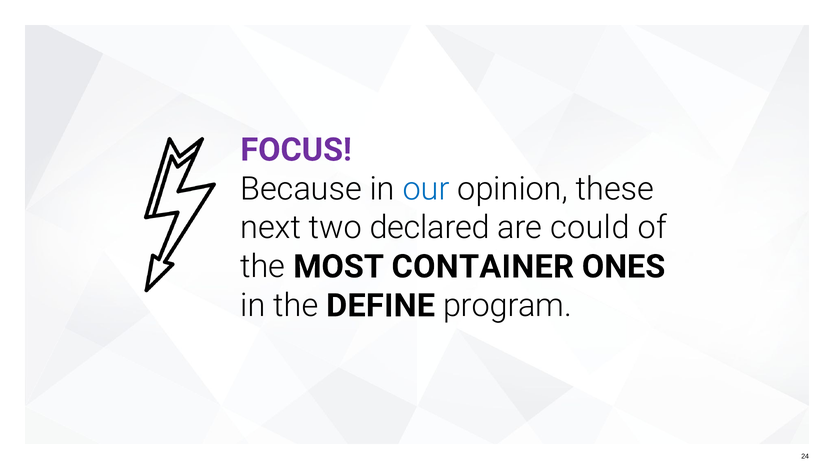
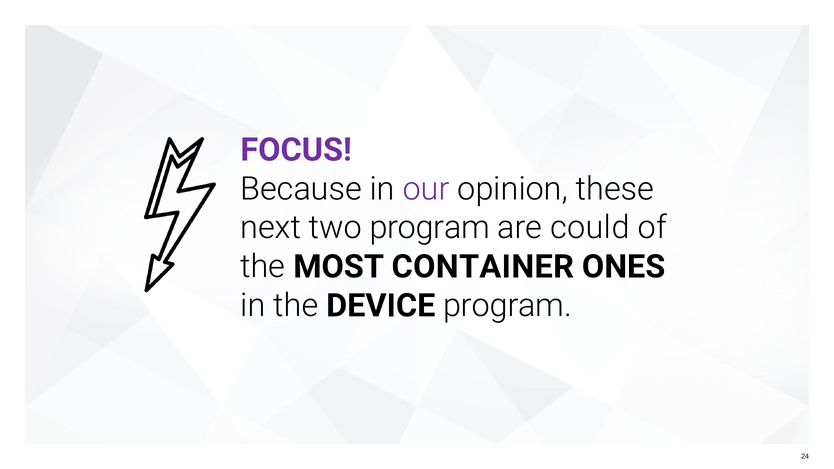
our colour: blue -> purple
two declared: declared -> program
DEFINE: DEFINE -> DEVICE
